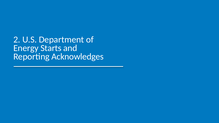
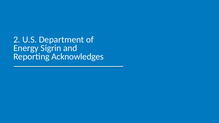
Starts: Starts -> Sigrin
